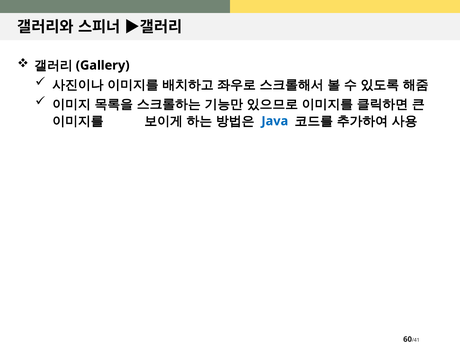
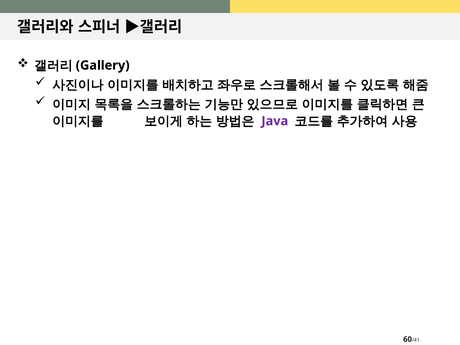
Java colour: blue -> purple
